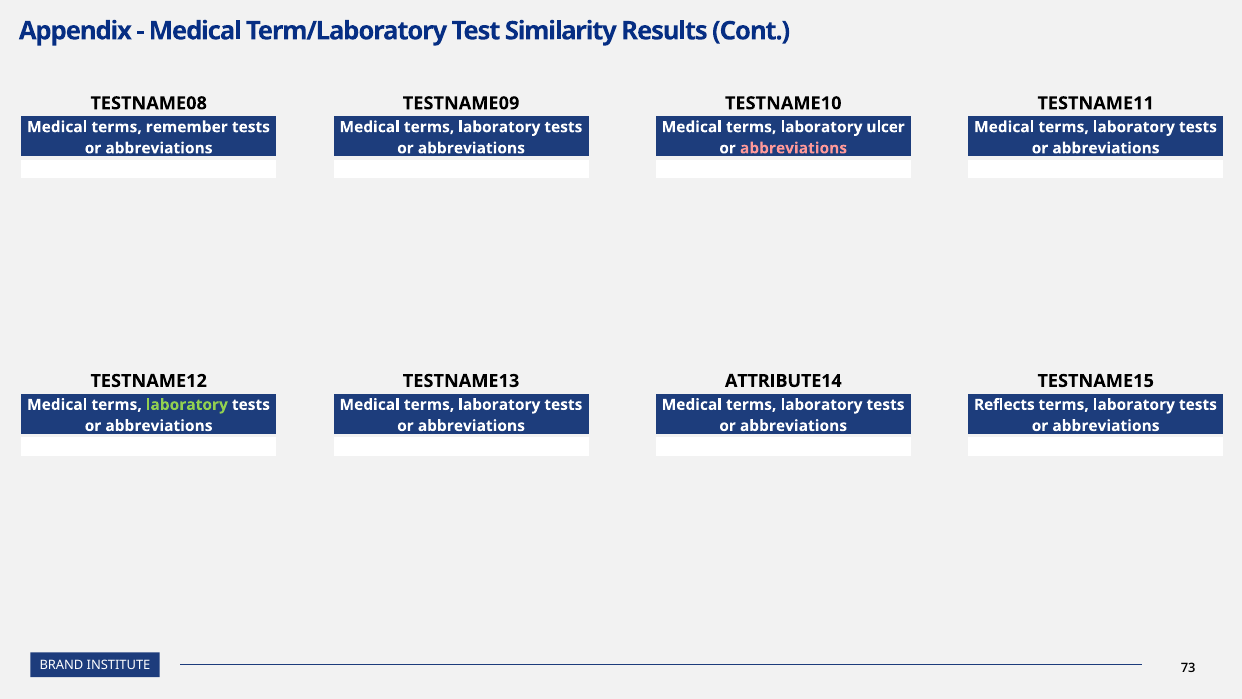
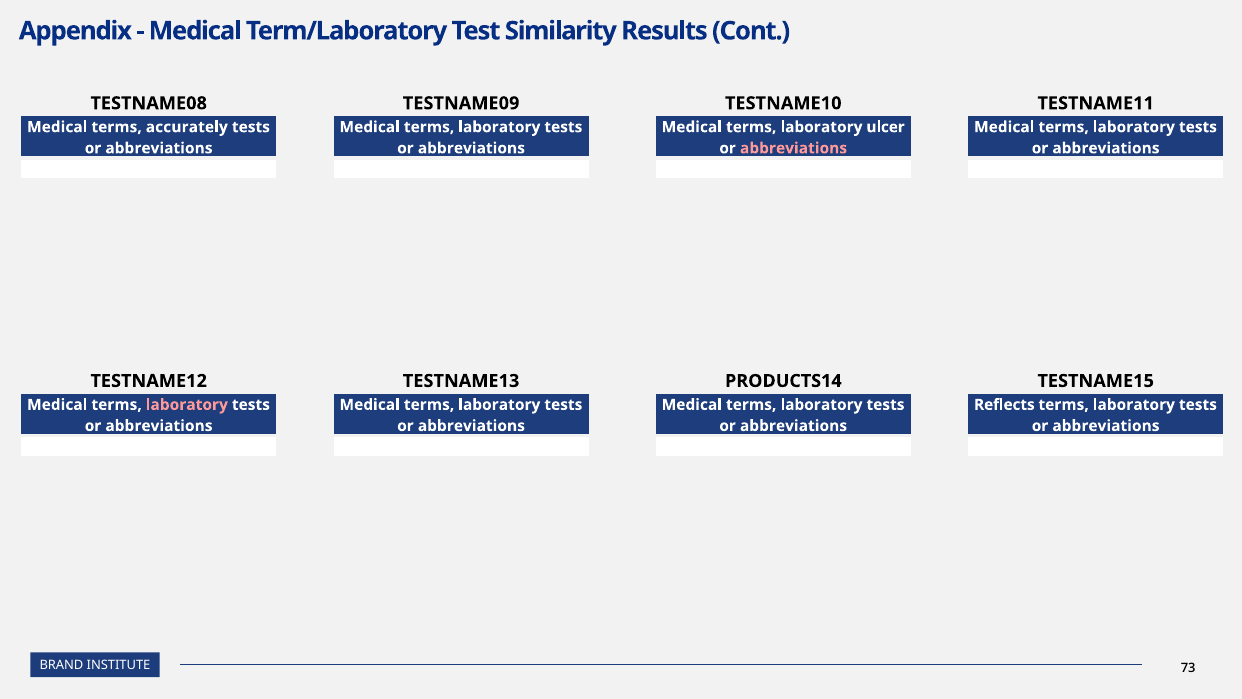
remember: remember -> accurately
ATTRIBUTE14: ATTRIBUTE14 -> PRODUCTS14
laboratory at (187, 405) colour: light green -> pink
